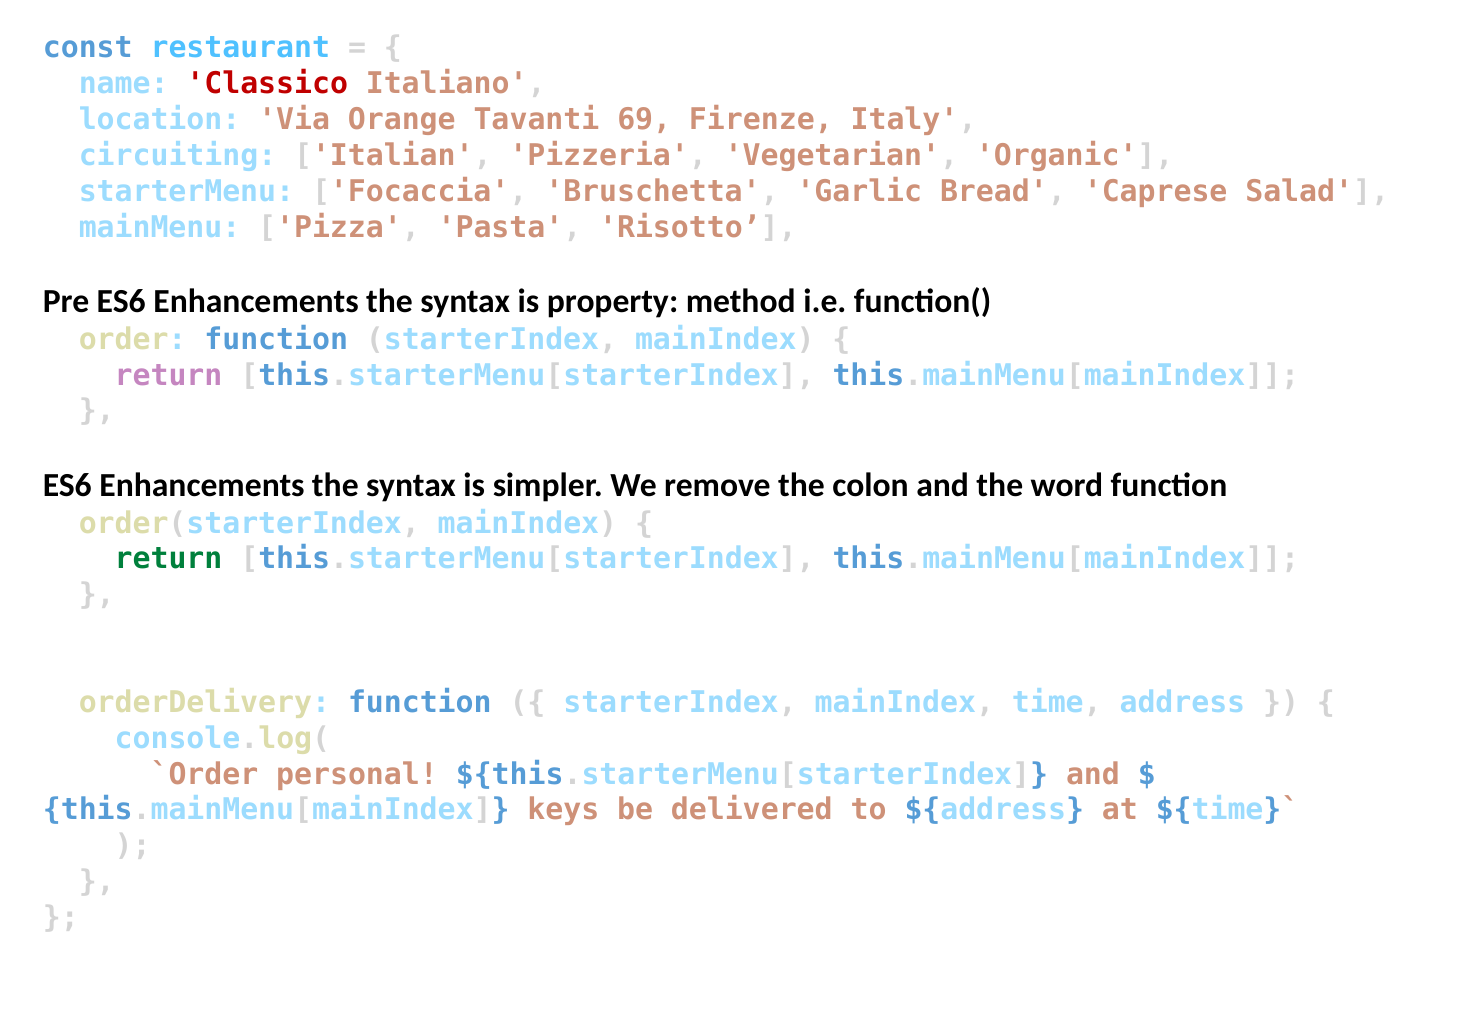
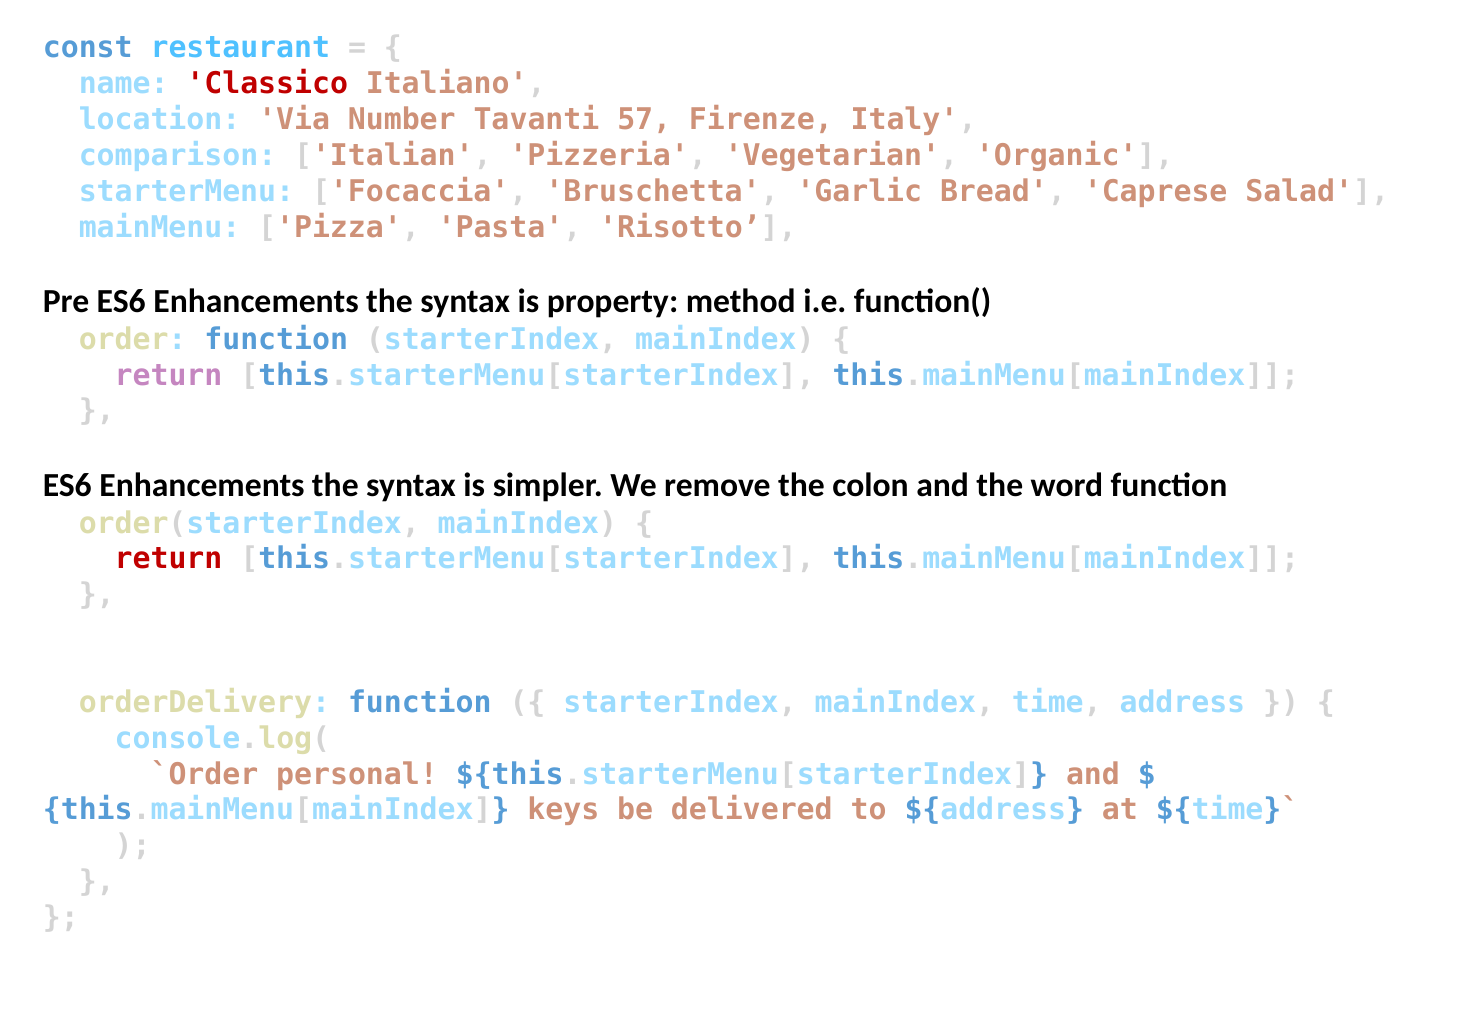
Orange: Orange -> Number
69: 69 -> 57
circuiting: circuiting -> comparison
return at (169, 559) colour: green -> red
